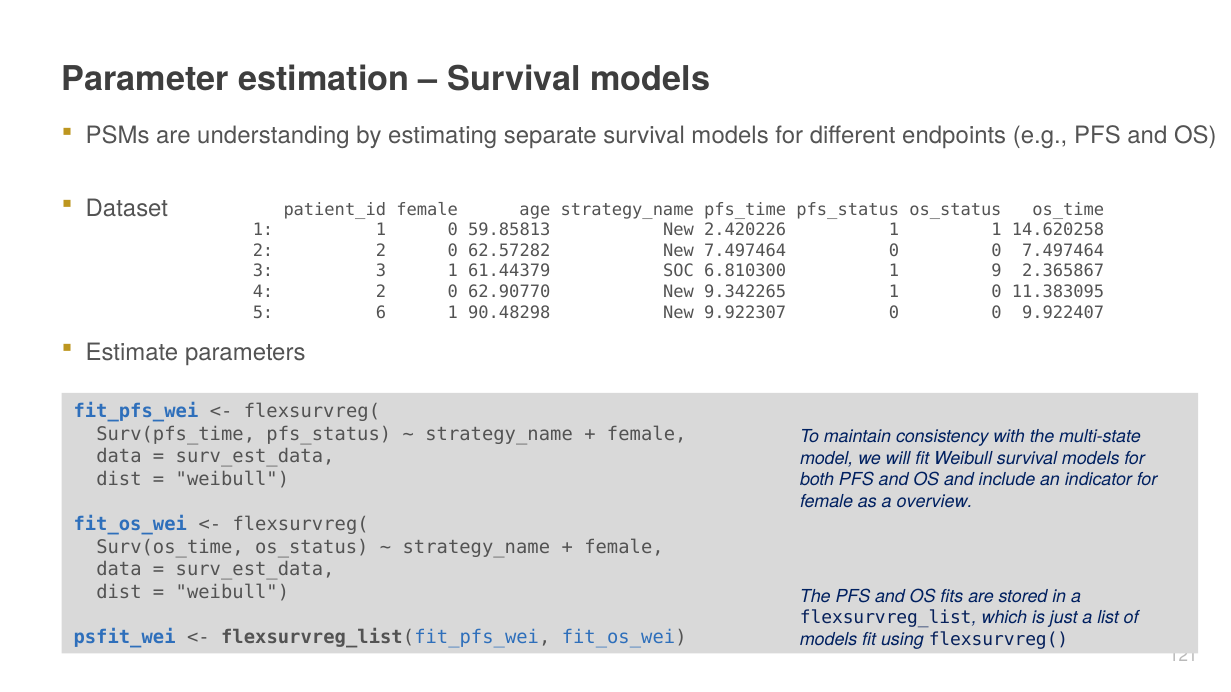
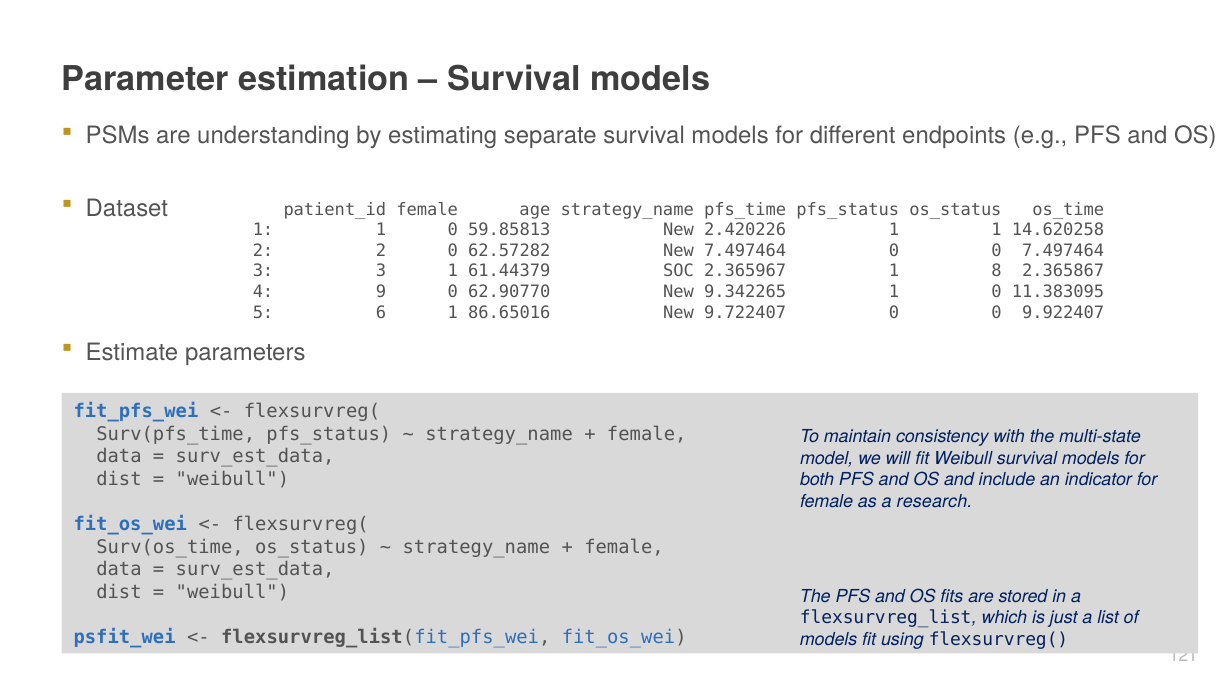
6.810300: 6.810300 -> 2.365967
9: 9 -> 8
4 2: 2 -> 9
90.48298: 90.48298 -> 86.65016
9.922307: 9.922307 -> 9.722407
overview: overview -> research
